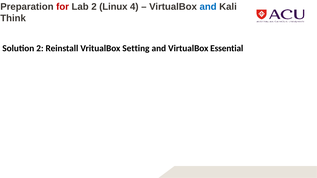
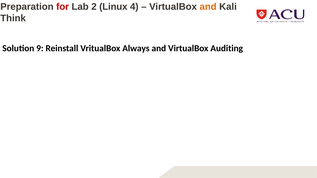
and at (208, 7) colour: blue -> orange
Solution 2: 2 -> 9
Setting: Setting -> Always
Essential: Essential -> Auditing
